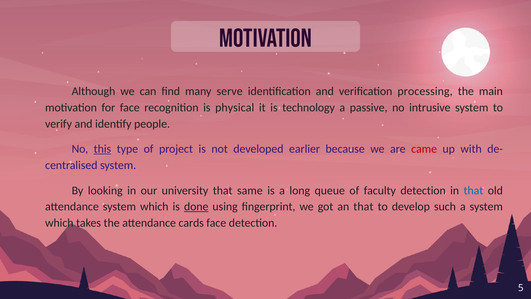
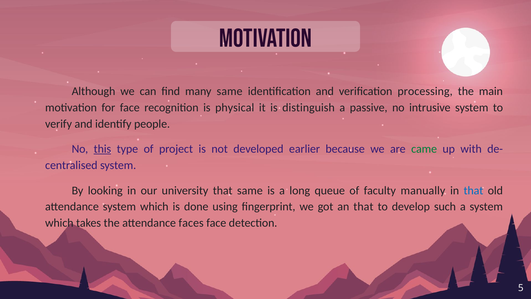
many serve: serve -> same
technology: technology -> distinguish
came colour: red -> green
faculty detection: detection -> manually
done underline: present -> none
cards: cards -> faces
